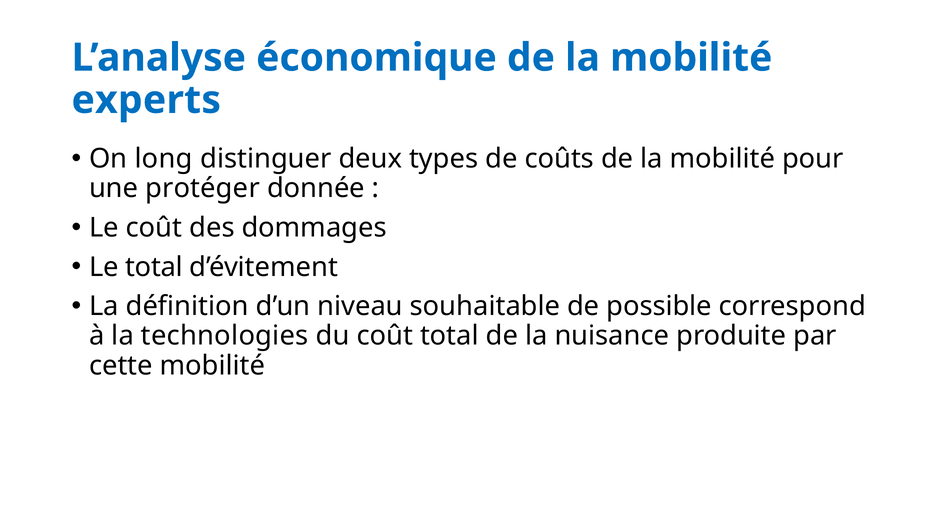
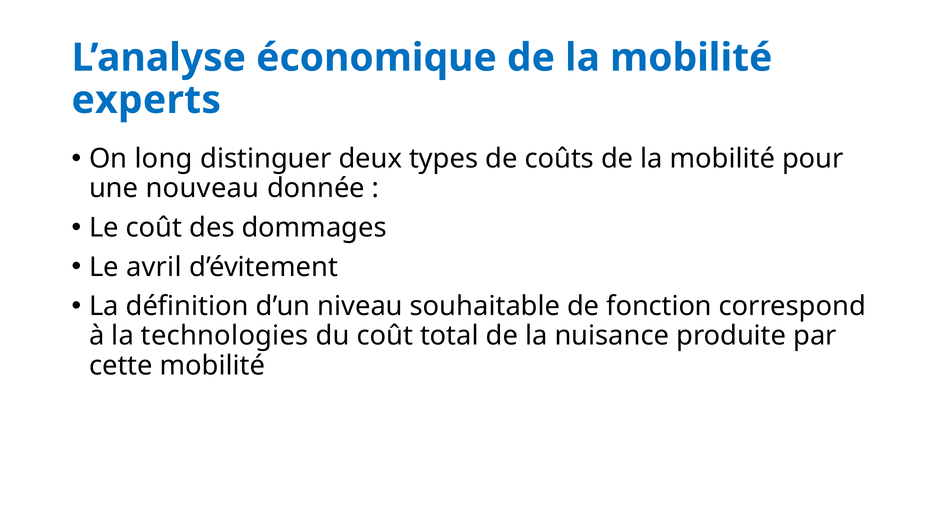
protéger: protéger -> nouveau
Le total: total -> avril
possible: possible -> fonction
